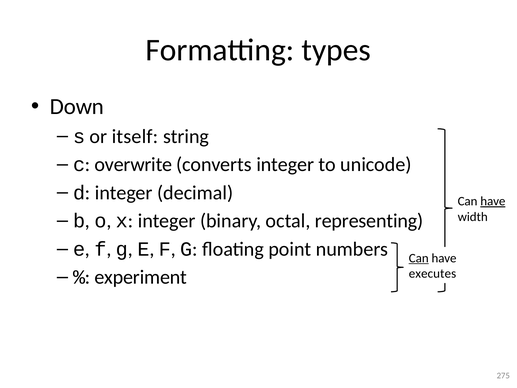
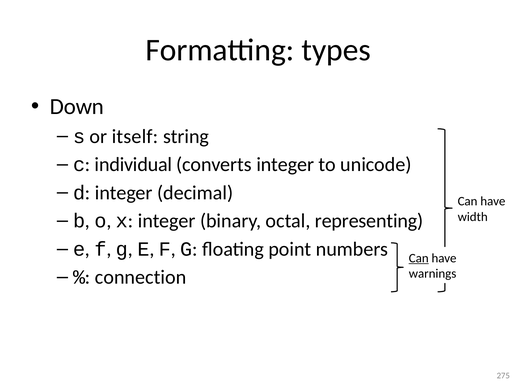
overwrite: overwrite -> individual
have at (493, 201) underline: present -> none
experiment: experiment -> connection
executes: executes -> warnings
